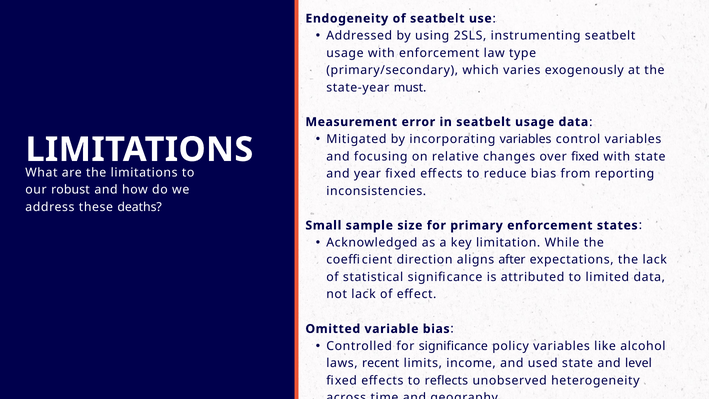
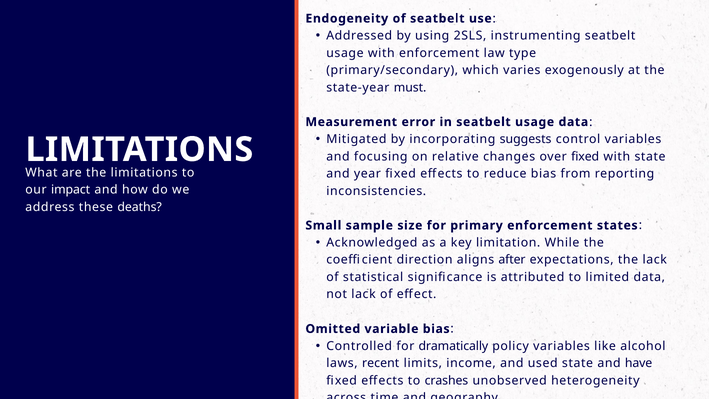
incorporating variables: variables -> suggests
robust: robust -> impact
for significance: significance -> dramatically
level: level -> have
reflects: reflects -> crashes
